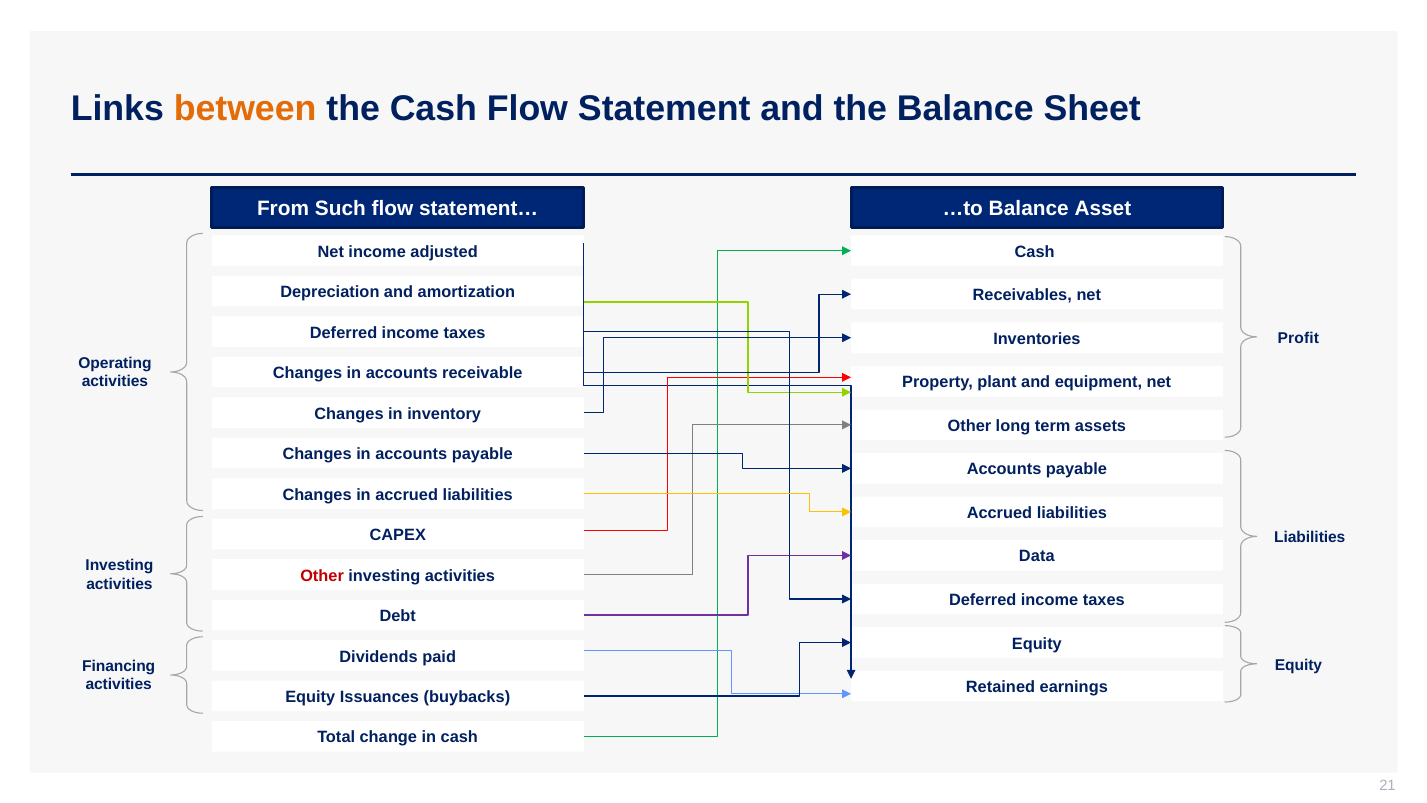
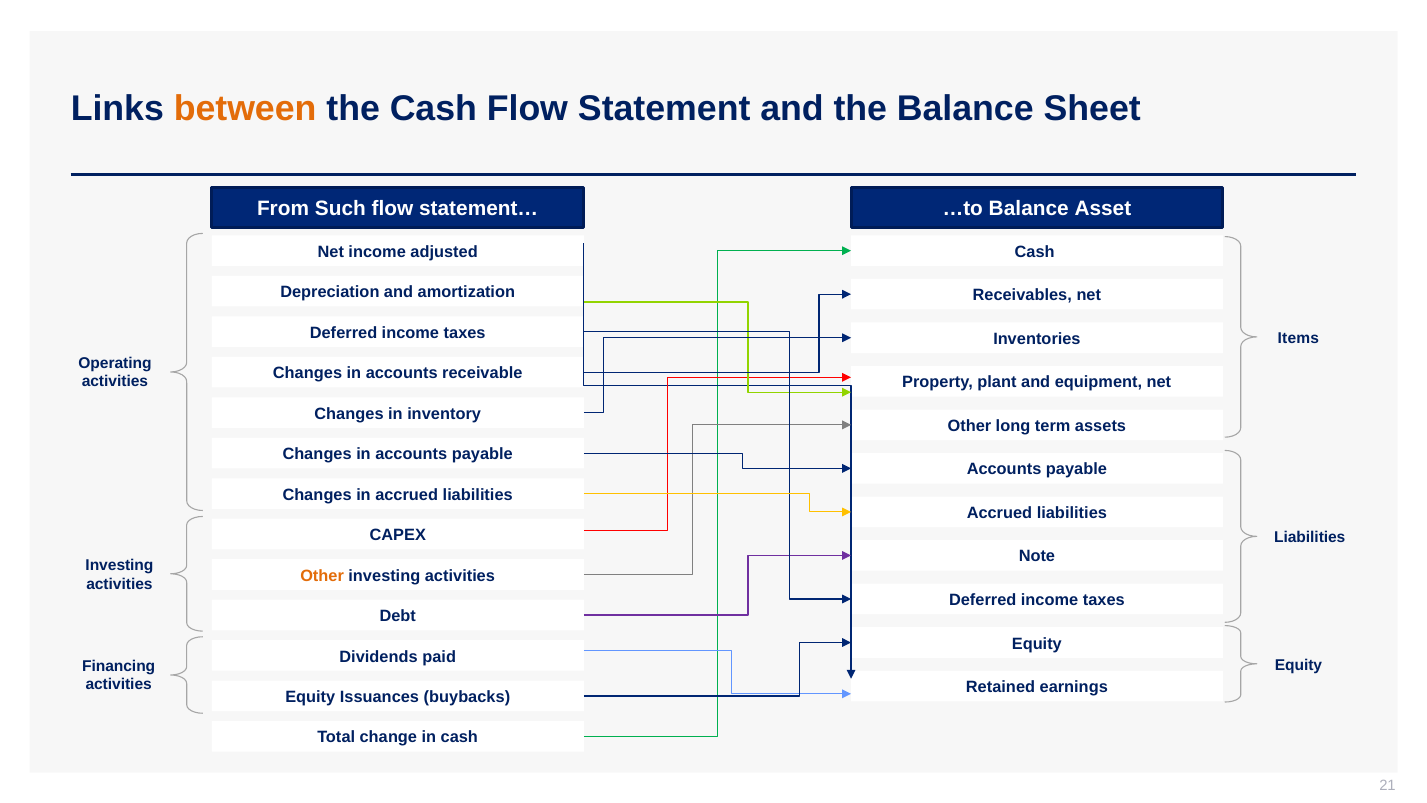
Profit: Profit -> Items
Data: Data -> Note
Other at (322, 575) colour: red -> orange
